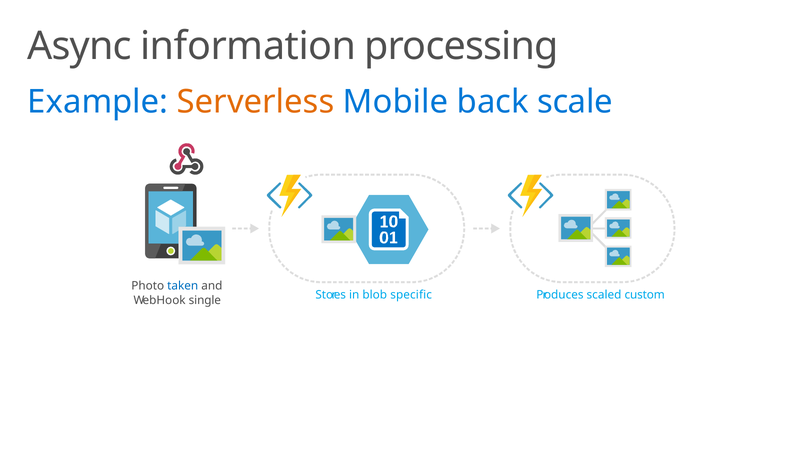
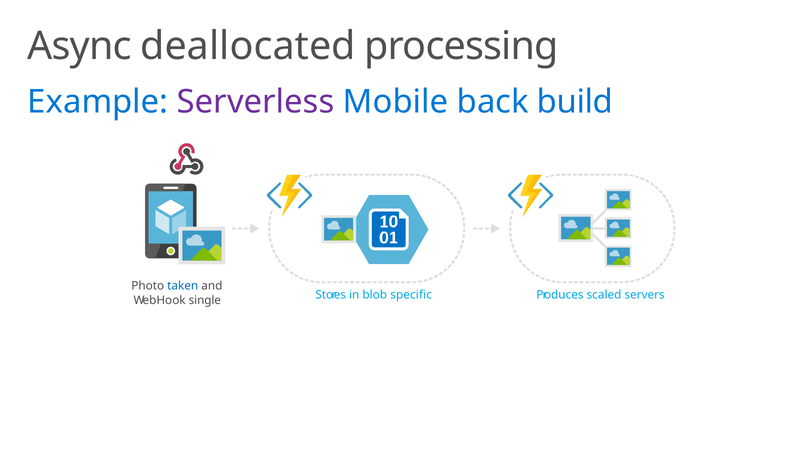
information: information -> deallocated
Serverless colour: orange -> purple
scale: scale -> build
custom: custom -> servers
